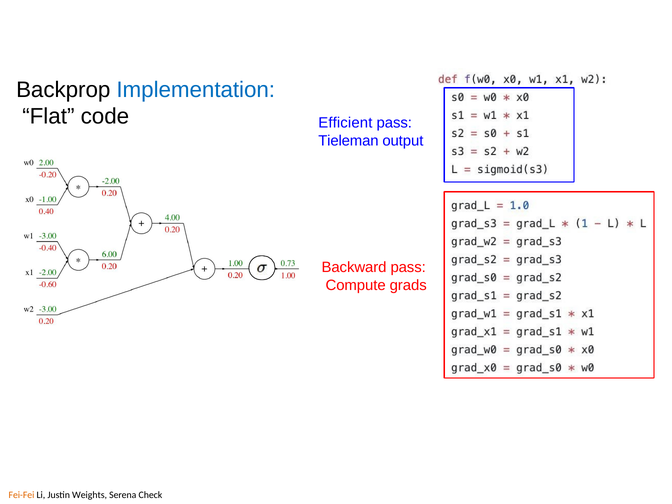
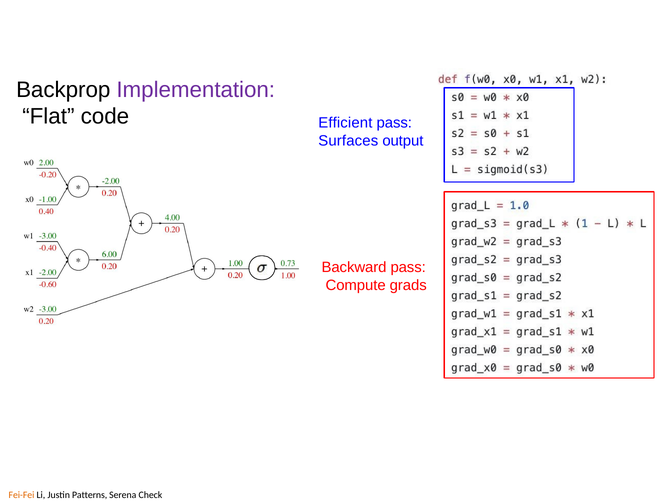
Implementation colour: blue -> purple
Tieleman: Tieleman -> Surfaces
Weights: Weights -> Patterns
